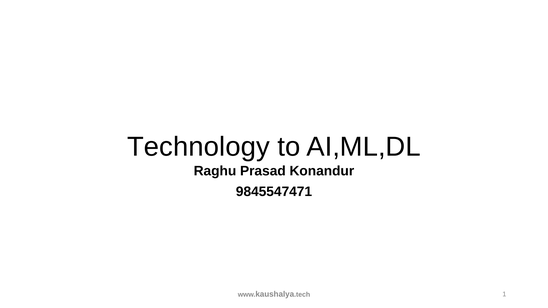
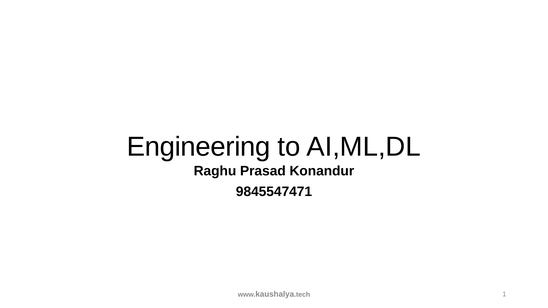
Technology: Technology -> Engineering
